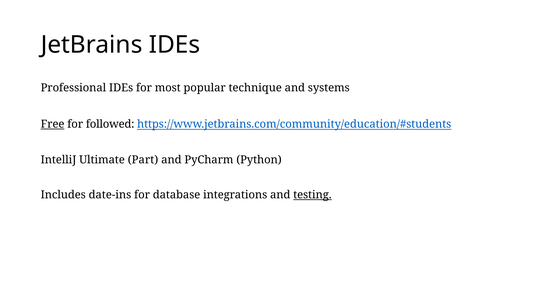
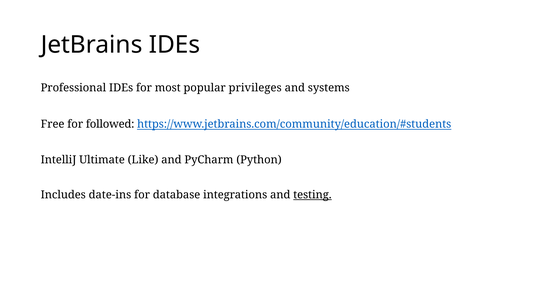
technique: technique -> privileges
Free underline: present -> none
Part: Part -> Like
